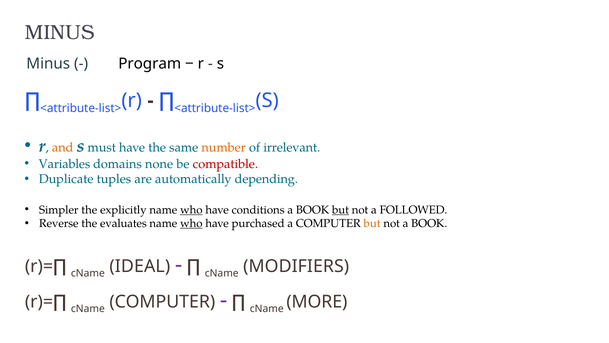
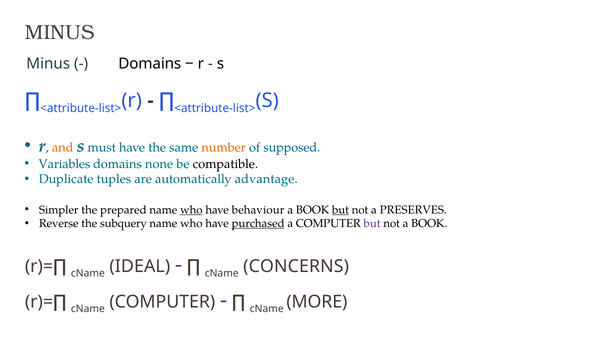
Program at (150, 64): Program -> Domains
irrelevant: irrelevant -> supposed
compatible colour: red -> black
depending: depending -> advantage
explicitly: explicitly -> prepared
conditions: conditions -> behaviour
FOLLOWED: FOLLOWED -> PRESERVES
evaluates: evaluates -> subquery
who at (191, 223) underline: present -> none
purchased underline: none -> present
but at (372, 223) colour: orange -> purple
MODIFIERS: MODIFIERS -> CONCERNS
